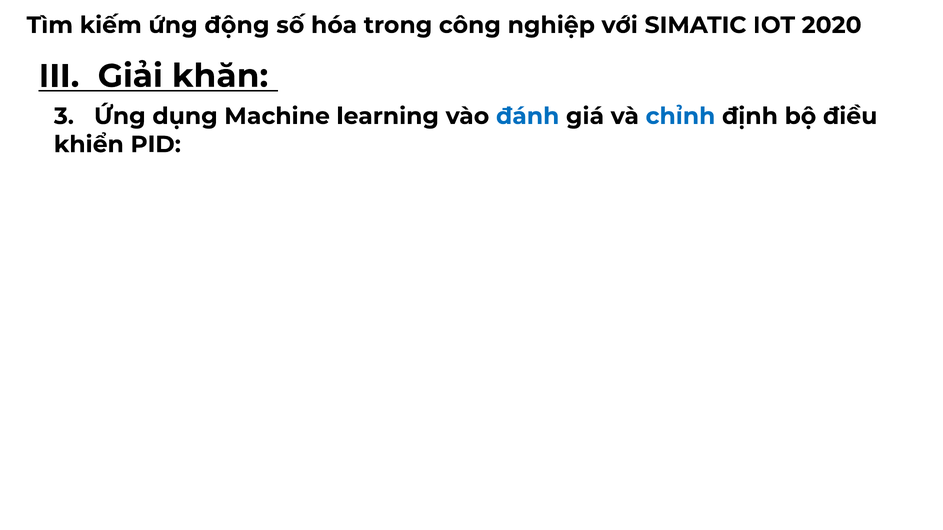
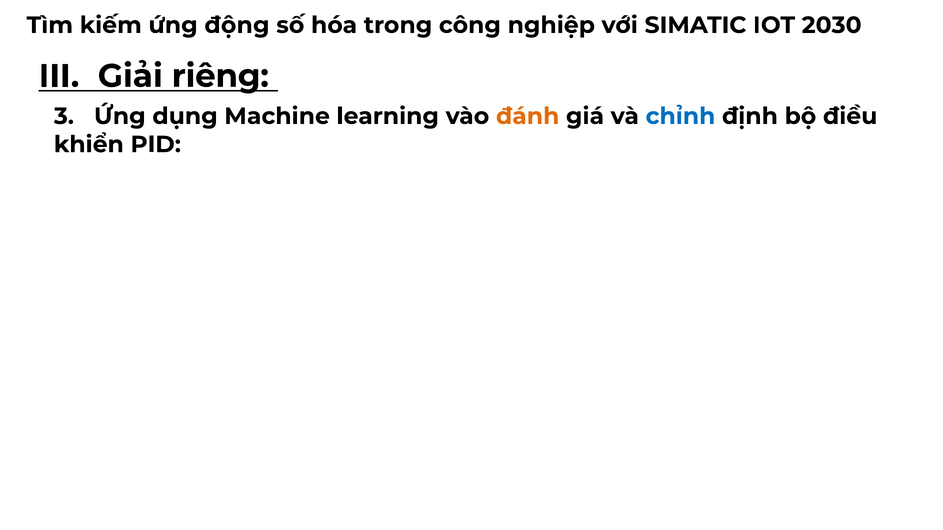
2020: 2020 -> 2030
khăn: khăn -> riêng
đánh colour: blue -> orange
